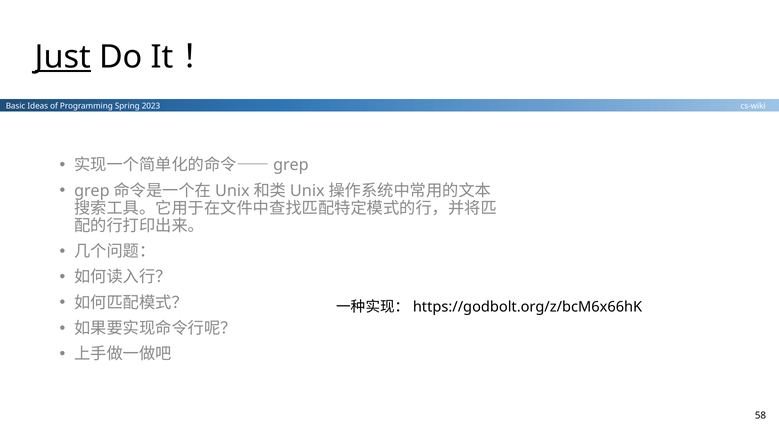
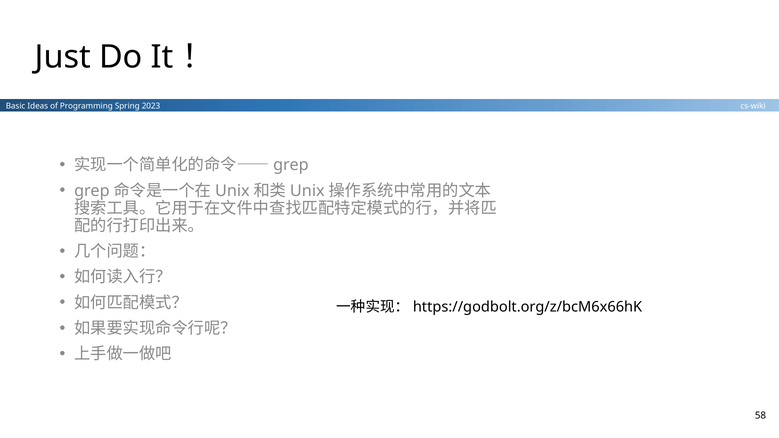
Just underline: present -> none
